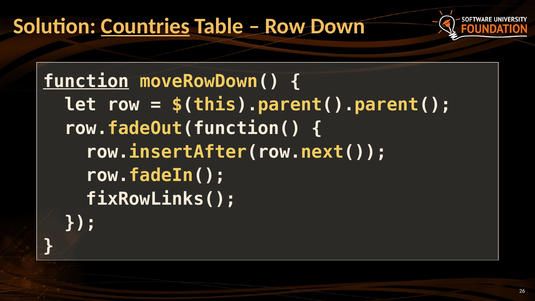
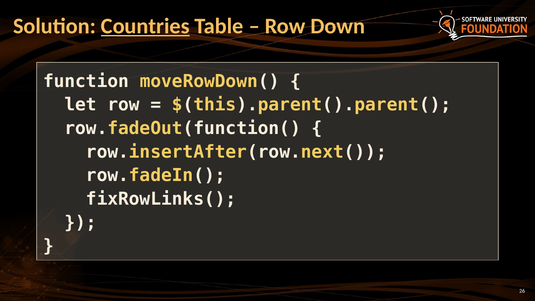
function underline: present -> none
